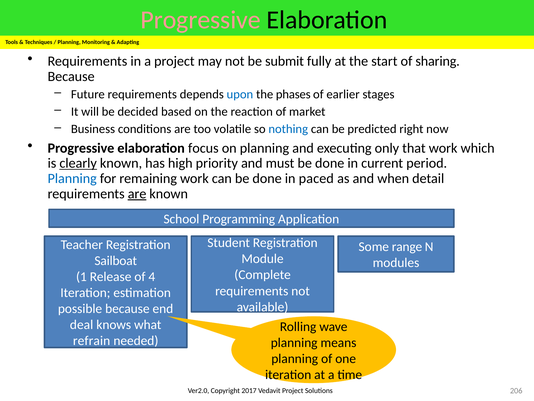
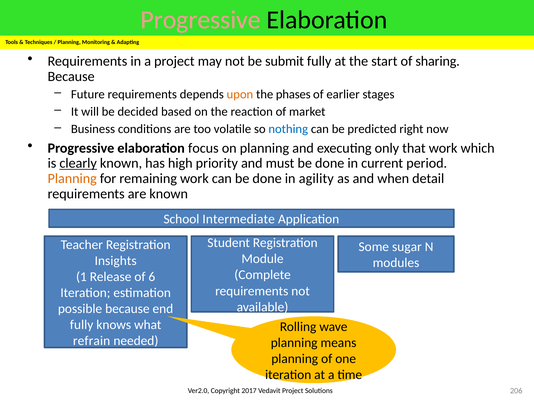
upon colour: blue -> orange
Planning at (72, 178) colour: blue -> orange
paced: paced -> agility
are at (137, 194) underline: present -> none
Programming: Programming -> Intermediate
range: range -> sugar
Sailboat: Sailboat -> Insights
4: 4 -> 6
deal at (82, 324): deal -> fully
